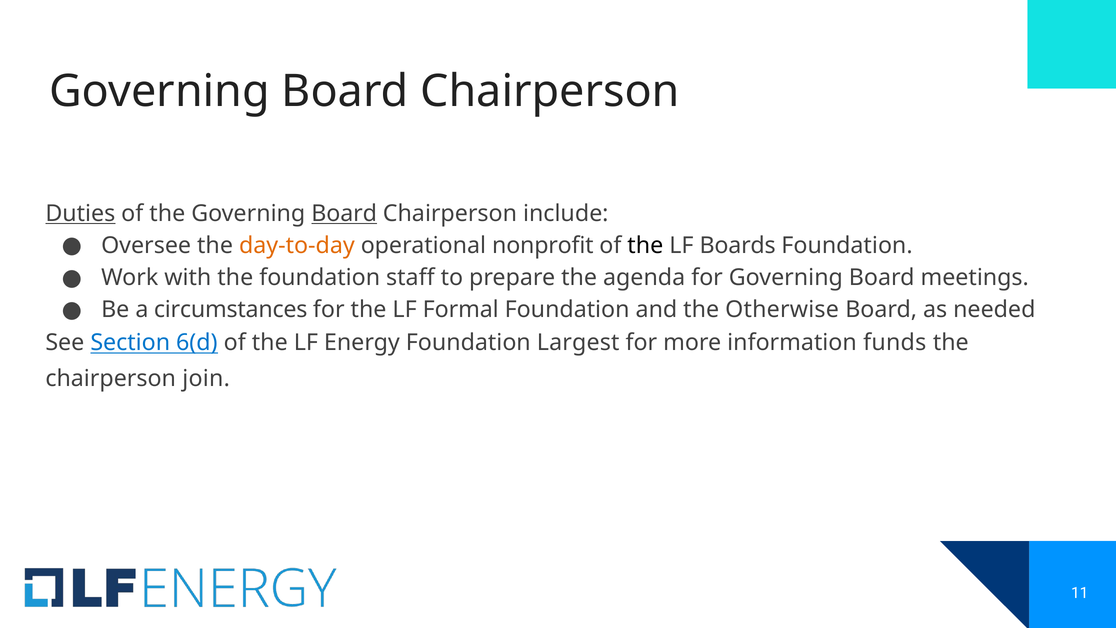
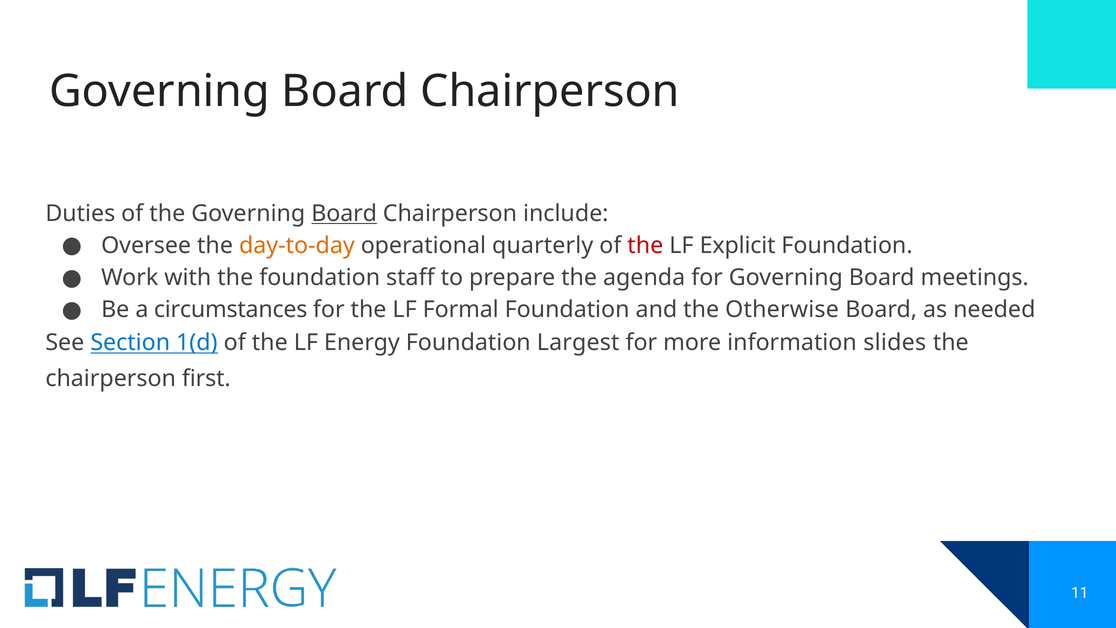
Duties underline: present -> none
nonprofit: nonprofit -> quarterly
the at (645, 245) colour: black -> red
Boards: Boards -> Explicit
6(d: 6(d -> 1(d
funds: funds -> slides
join: join -> first
